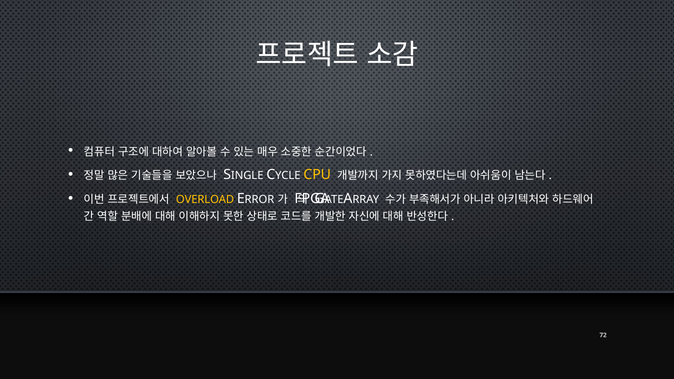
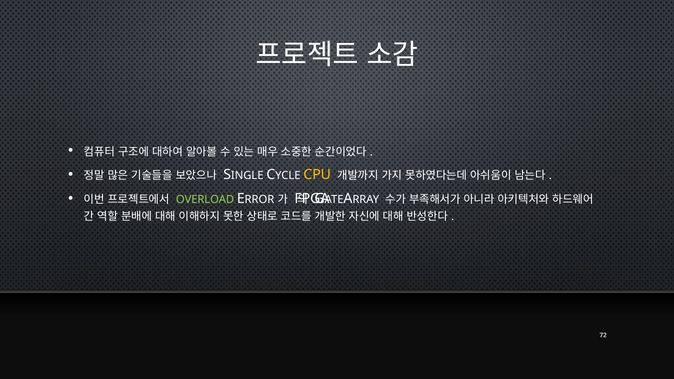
OVERLOAD colour: yellow -> light green
